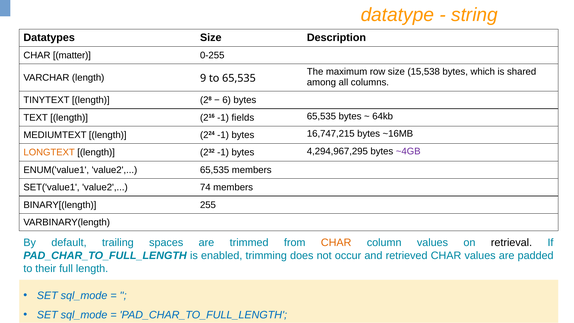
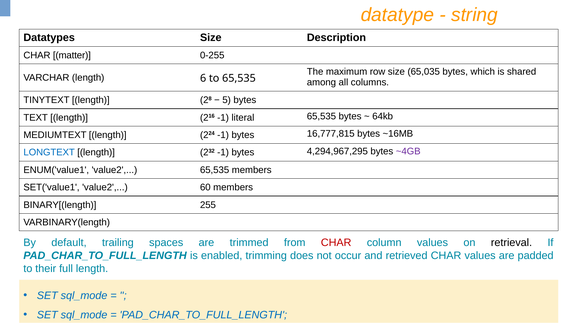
15,538: 15,538 -> 65,035
9: 9 -> 6
6: 6 -> 5
fields: fields -> literal
16,747,215: 16,747,215 -> 16,777,815
LONGTEXT colour: orange -> blue
74: 74 -> 60
CHAR at (336, 243) colour: orange -> red
